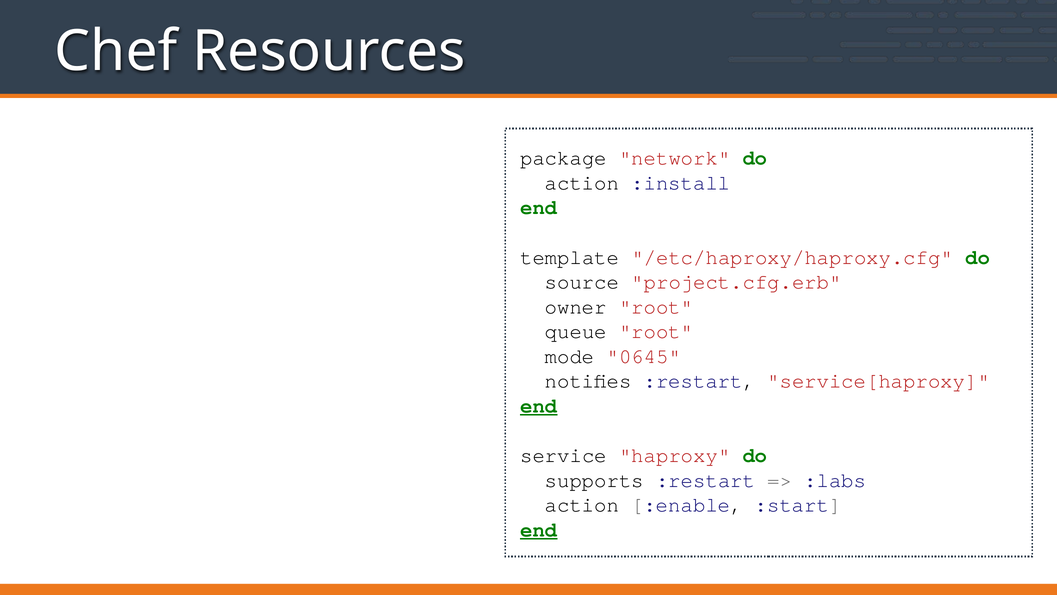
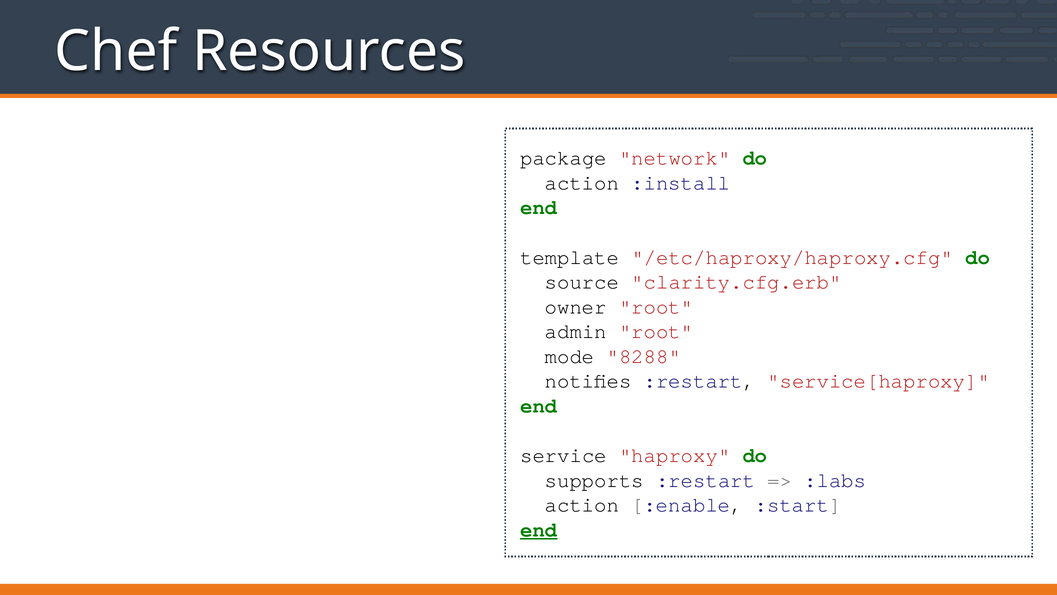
project.cfg.erb: project.cfg.erb -> clarity.cfg.erb
queue: queue -> admin
0645: 0645 -> 8288
end at (539, 406) underline: present -> none
